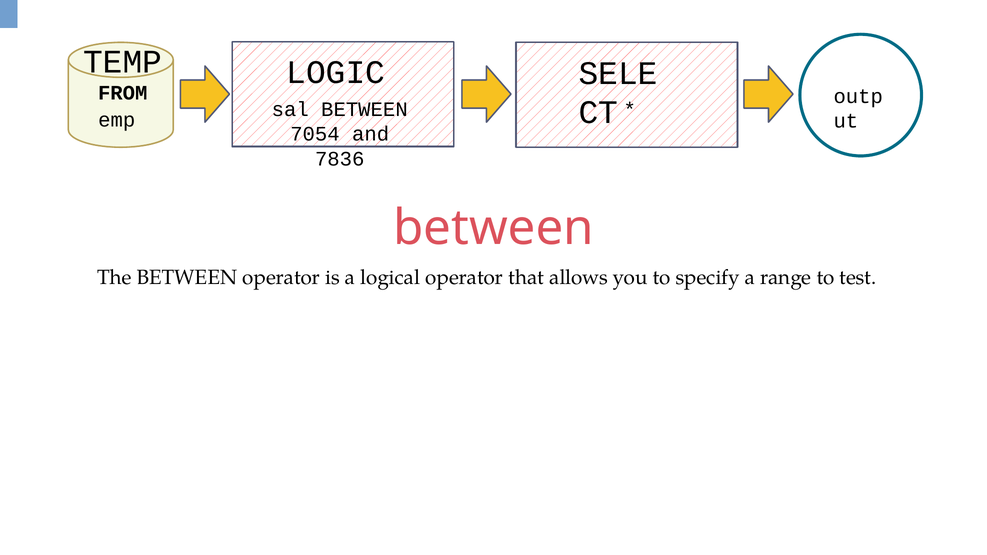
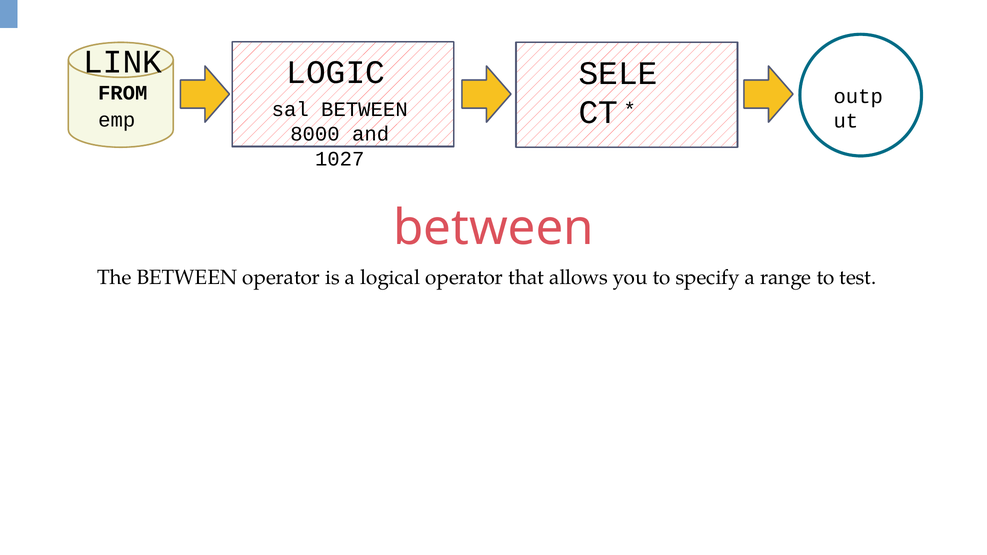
TEMP: TEMP -> LINK
7054: 7054 -> 8000
7836: 7836 -> 1027
